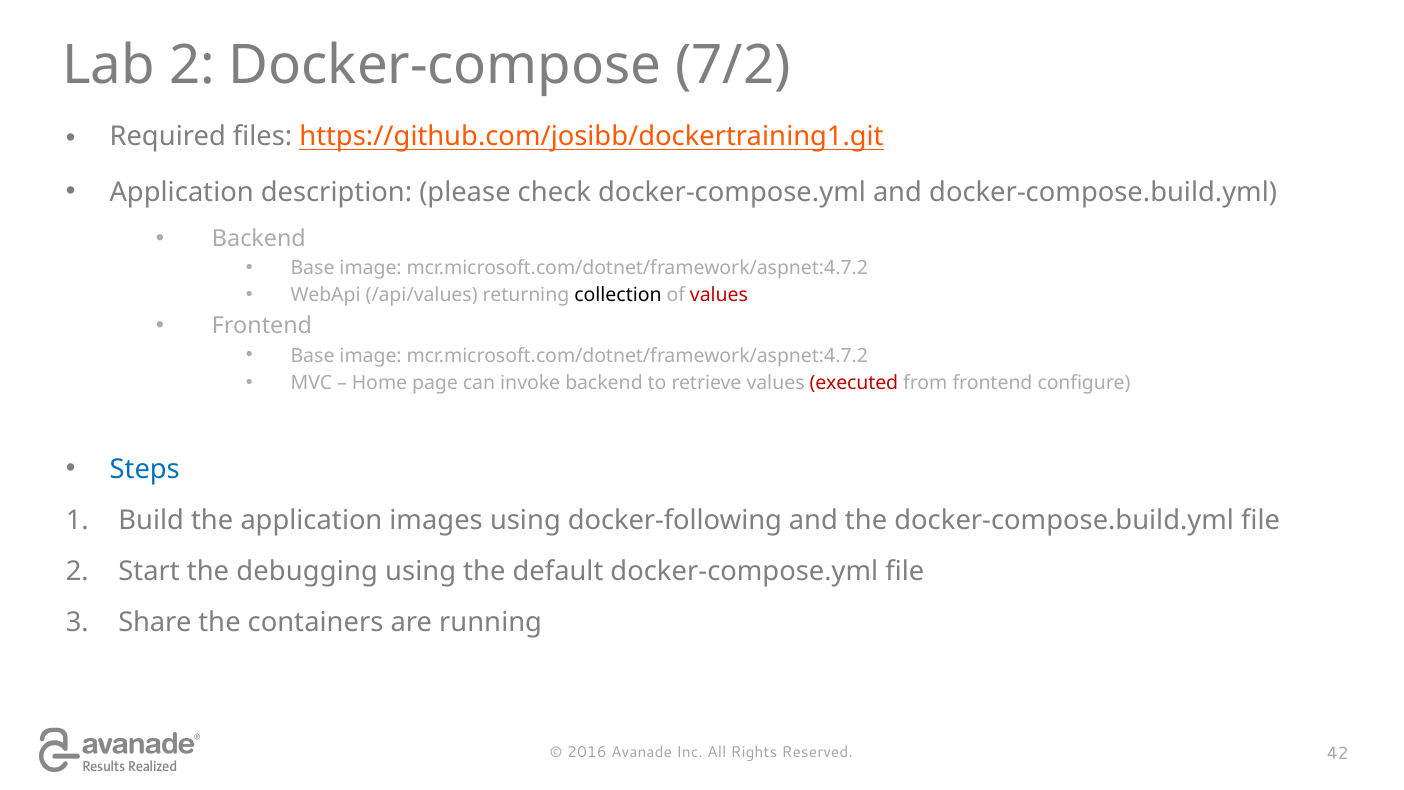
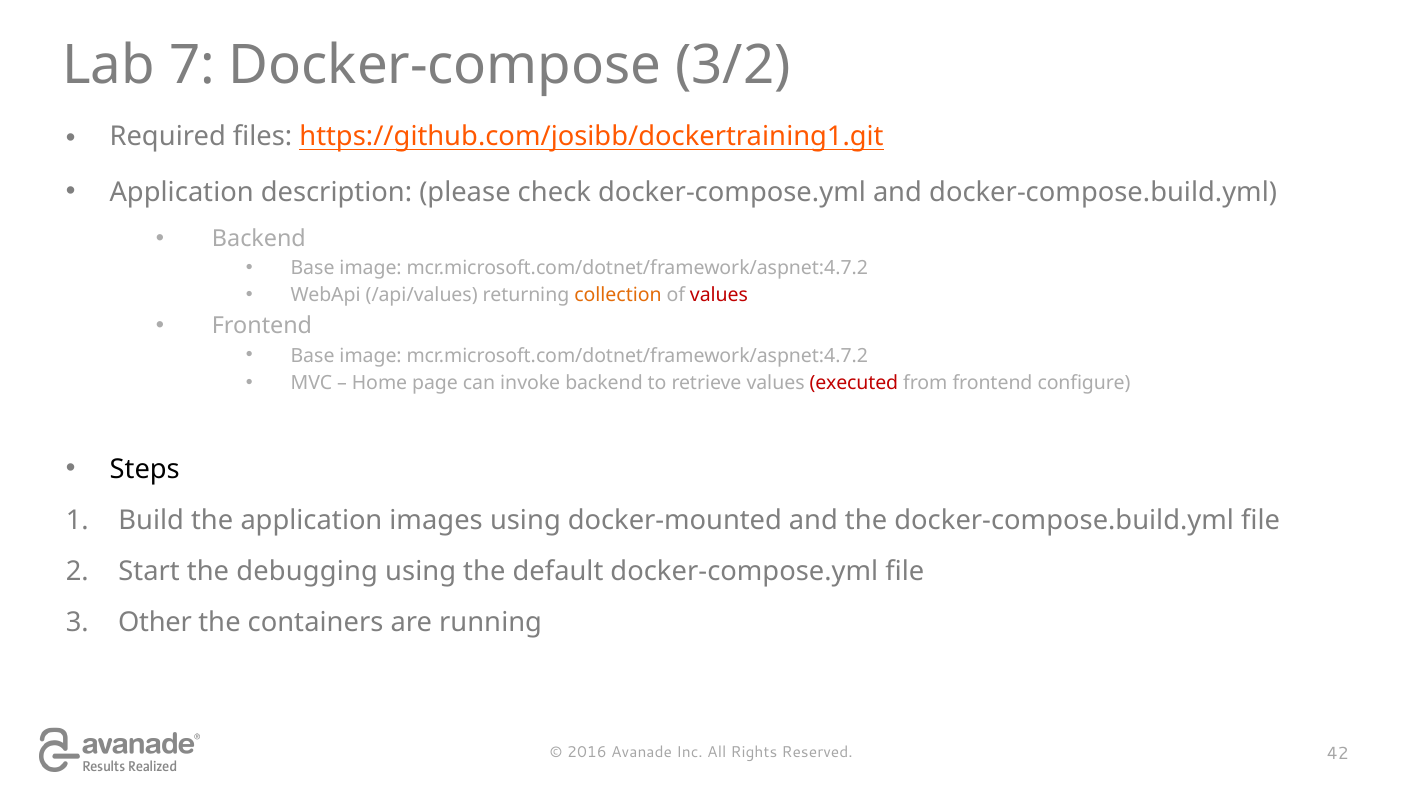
Lab 2: 2 -> 7
7/2: 7/2 -> 3/2
collection colour: black -> orange
Steps colour: blue -> black
docker-following: docker-following -> docker-mounted
Share: Share -> Other
